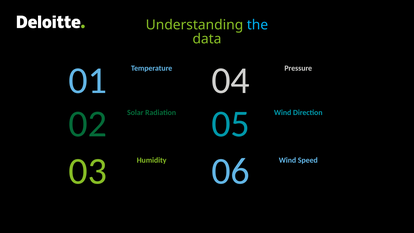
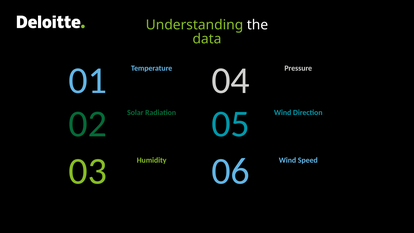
the colour: light blue -> white
